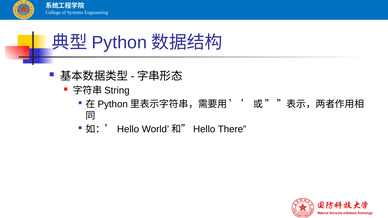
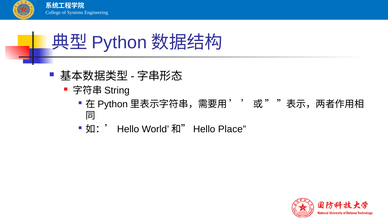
There: There -> Place
